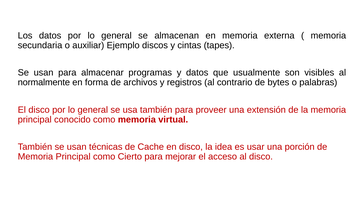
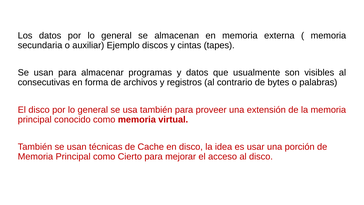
normalmente: normalmente -> consecutivas
